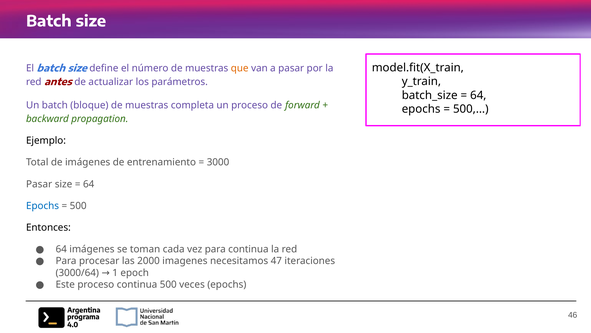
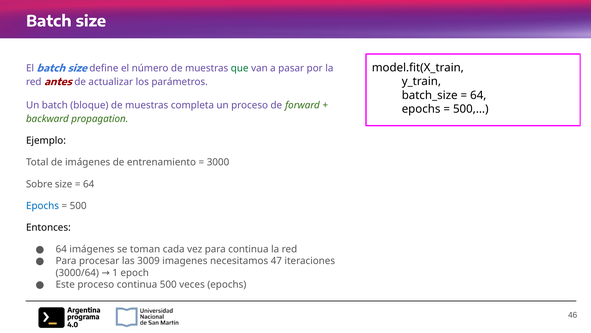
que colour: orange -> green
Pasar at (39, 184): Pasar -> Sobre
2000: 2000 -> 3009
